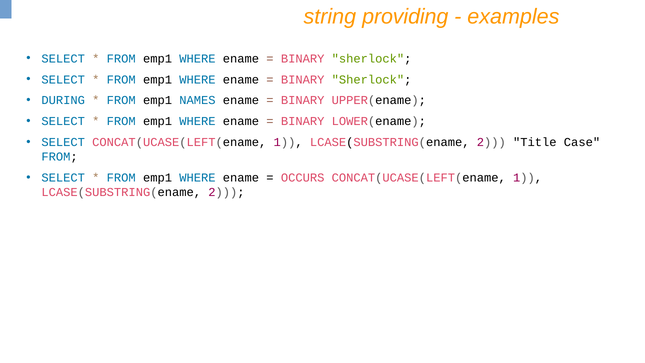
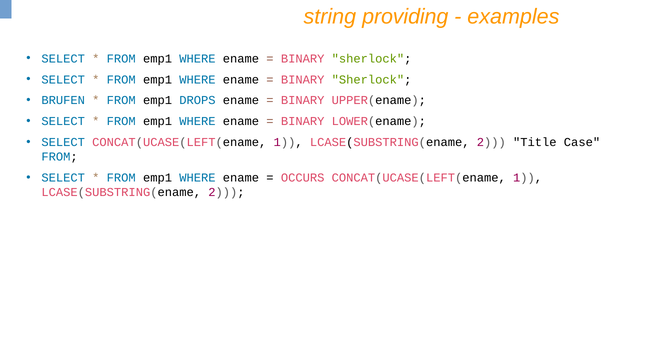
DURING: DURING -> BRUFEN
NAMES: NAMES -> DROPS
